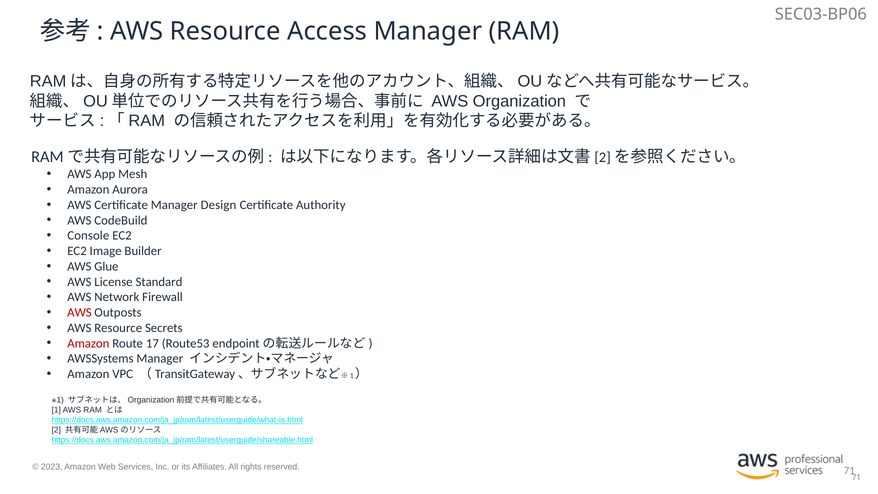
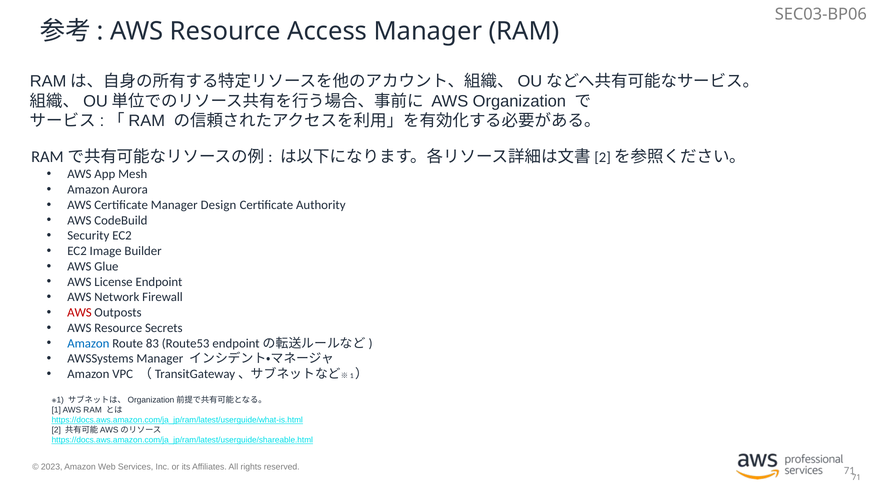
Console: Console -> Security
License Standard: Standard -> Endpoint
Amazon at (88, 343) colour: red -> blue
17: 17 -> 83
